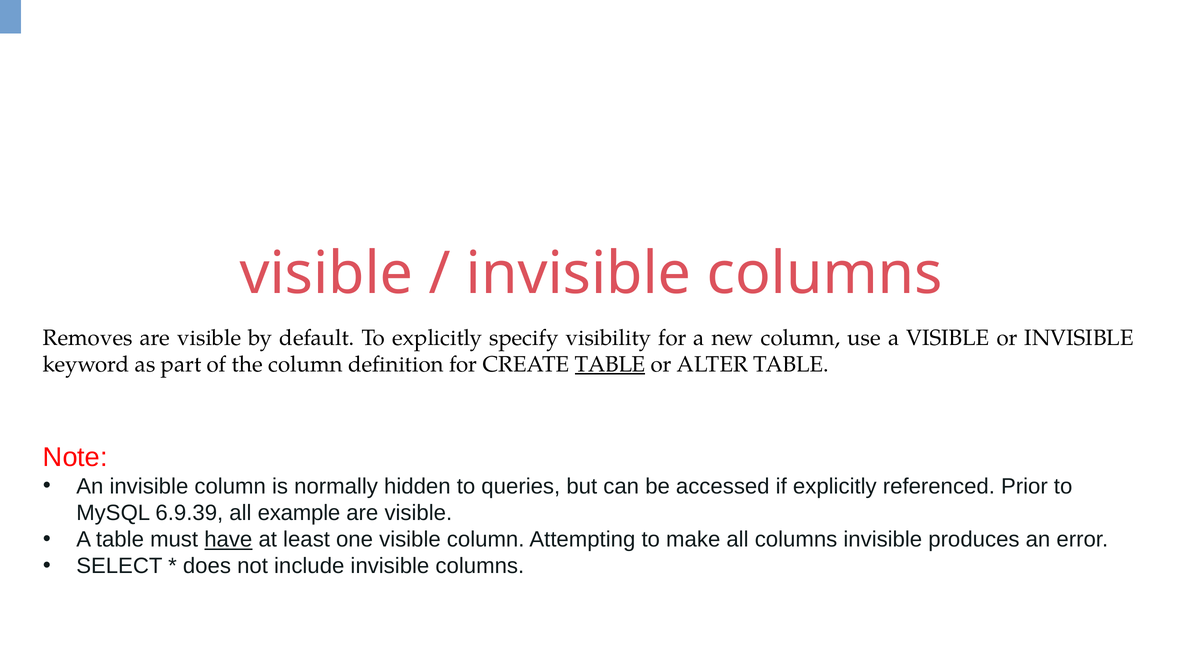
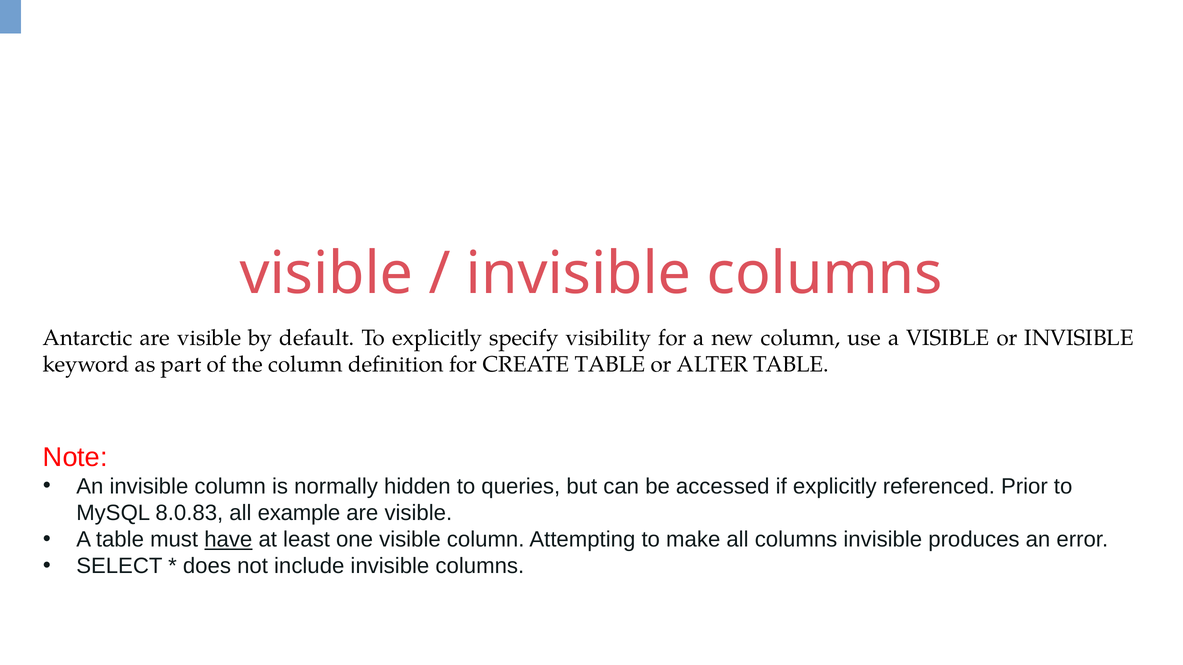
Removes: Removes -> Antarctic
TABLE at (610, 365) underline: present -> none
6.9.39: 6.9.39 -> 8.0.83
